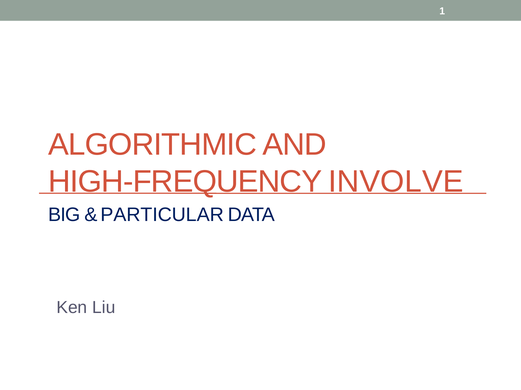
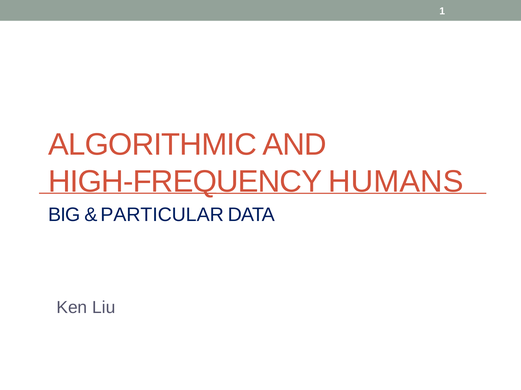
INVOLVE: INVOLVE -> HUMANS
